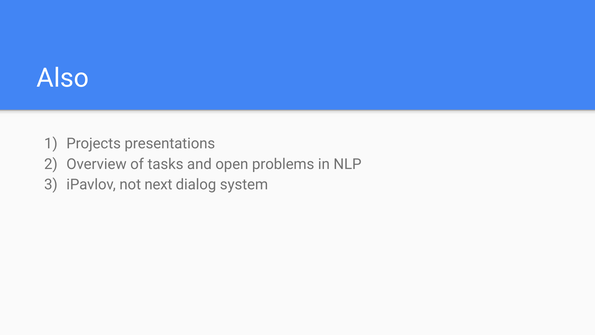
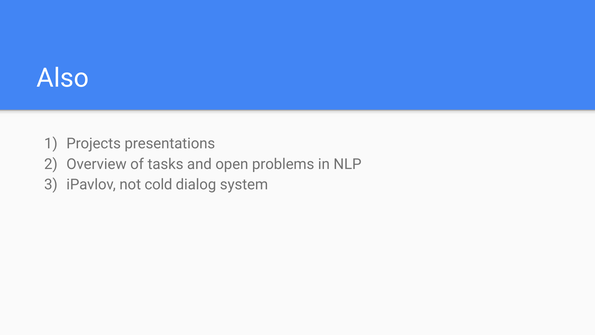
next: next -> cold
